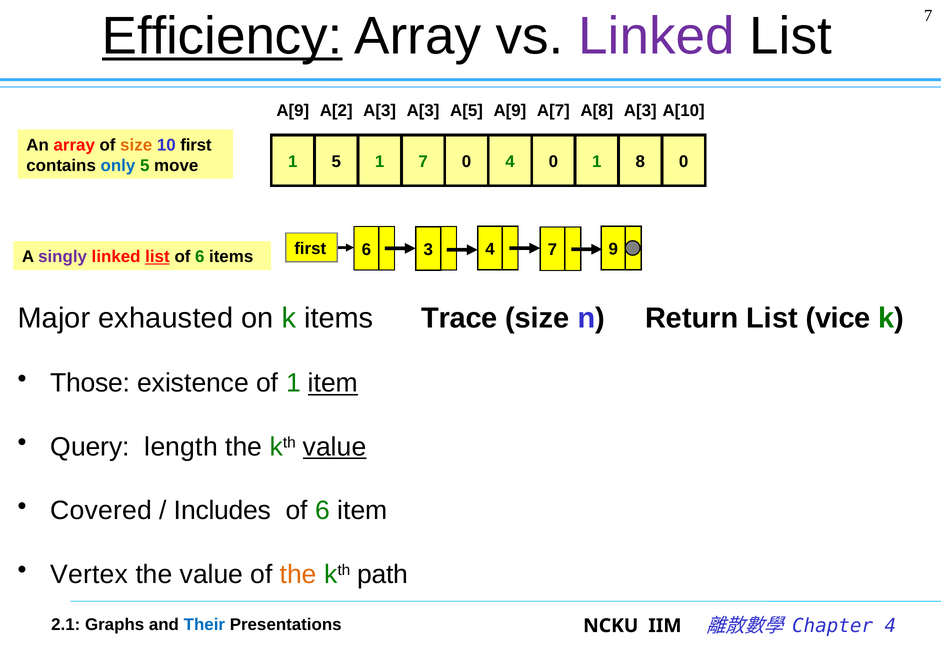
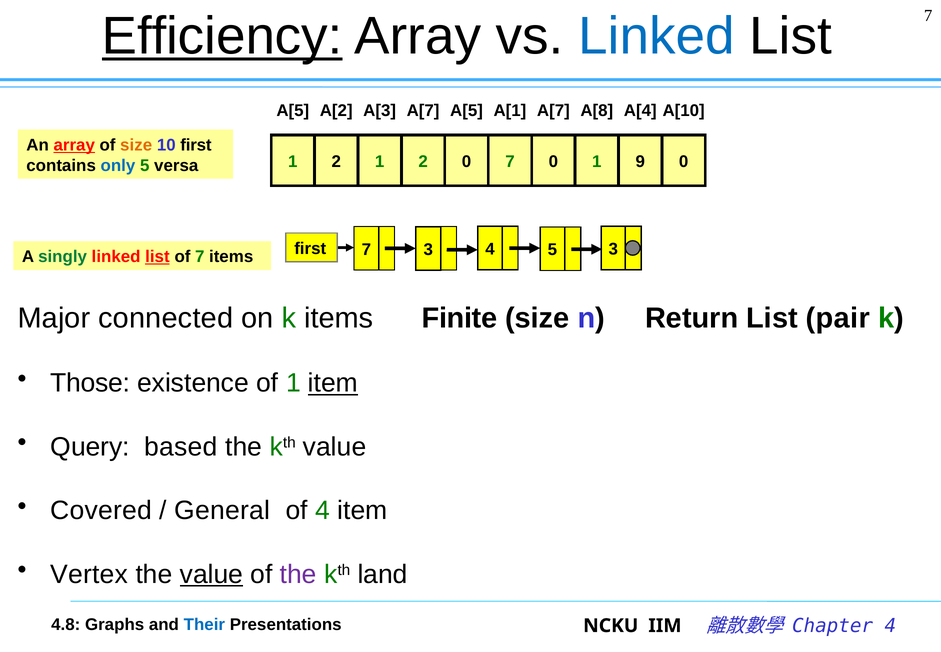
Linked at (657, 36) colour: purple -> blue
A[9 at (293, 111): A[9 -> A[5
A[3 A[3: A[3 -> A[7
A[5 A[9: A[9 -> A[1
A[8 A[3: A[3 -> A[4
array at (74, 145) underline: none -> present
5 at (336, 161): 5 -> 2
7 at (423, 161): 7 -> 2
0 4: 4 -> 7
8: 8 -> 9
move: move -> versa
first 9: 9 -> 3
4 7: 7 -> 5
singly colour: purple -> green
6 at (200, 257): 6 -> 7
items 6: 6 -> 7
exhausted: exhausted -> connected
Trace: Trace -> Finite
vice: vice -> pair
length: length -> based
value at (335, 447) underline: present -> none
Includes: Includes -> General
6 at (323, 510): 6 -> 4
value at (211, 574) underline: none -> present
the at (298, 574) colour: orange -> purple
path: path -> land
2.1: 2.1 -> 4.8
